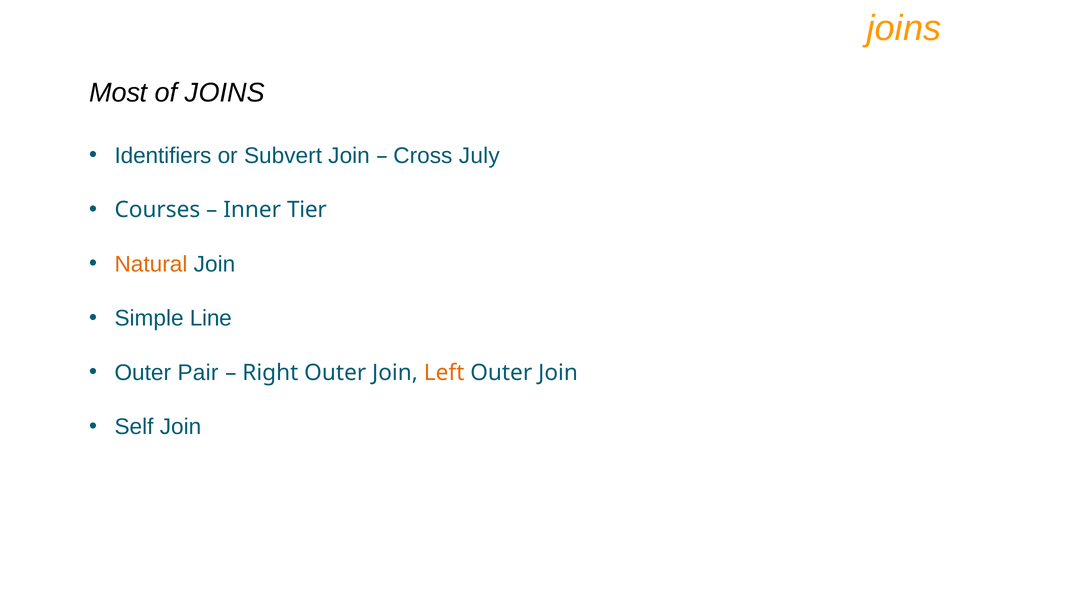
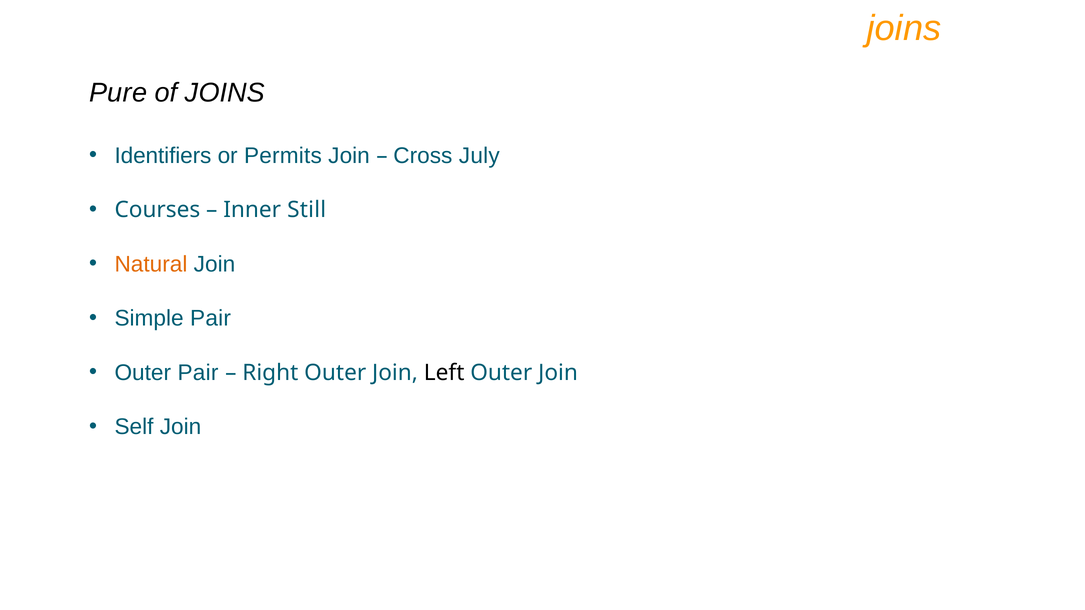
Most: Most -> Pure
Subvert: Subvert -> Permits
Tier: Tier -> Still
Simple Line: Line -> Pair
Left colour: orange -> black
